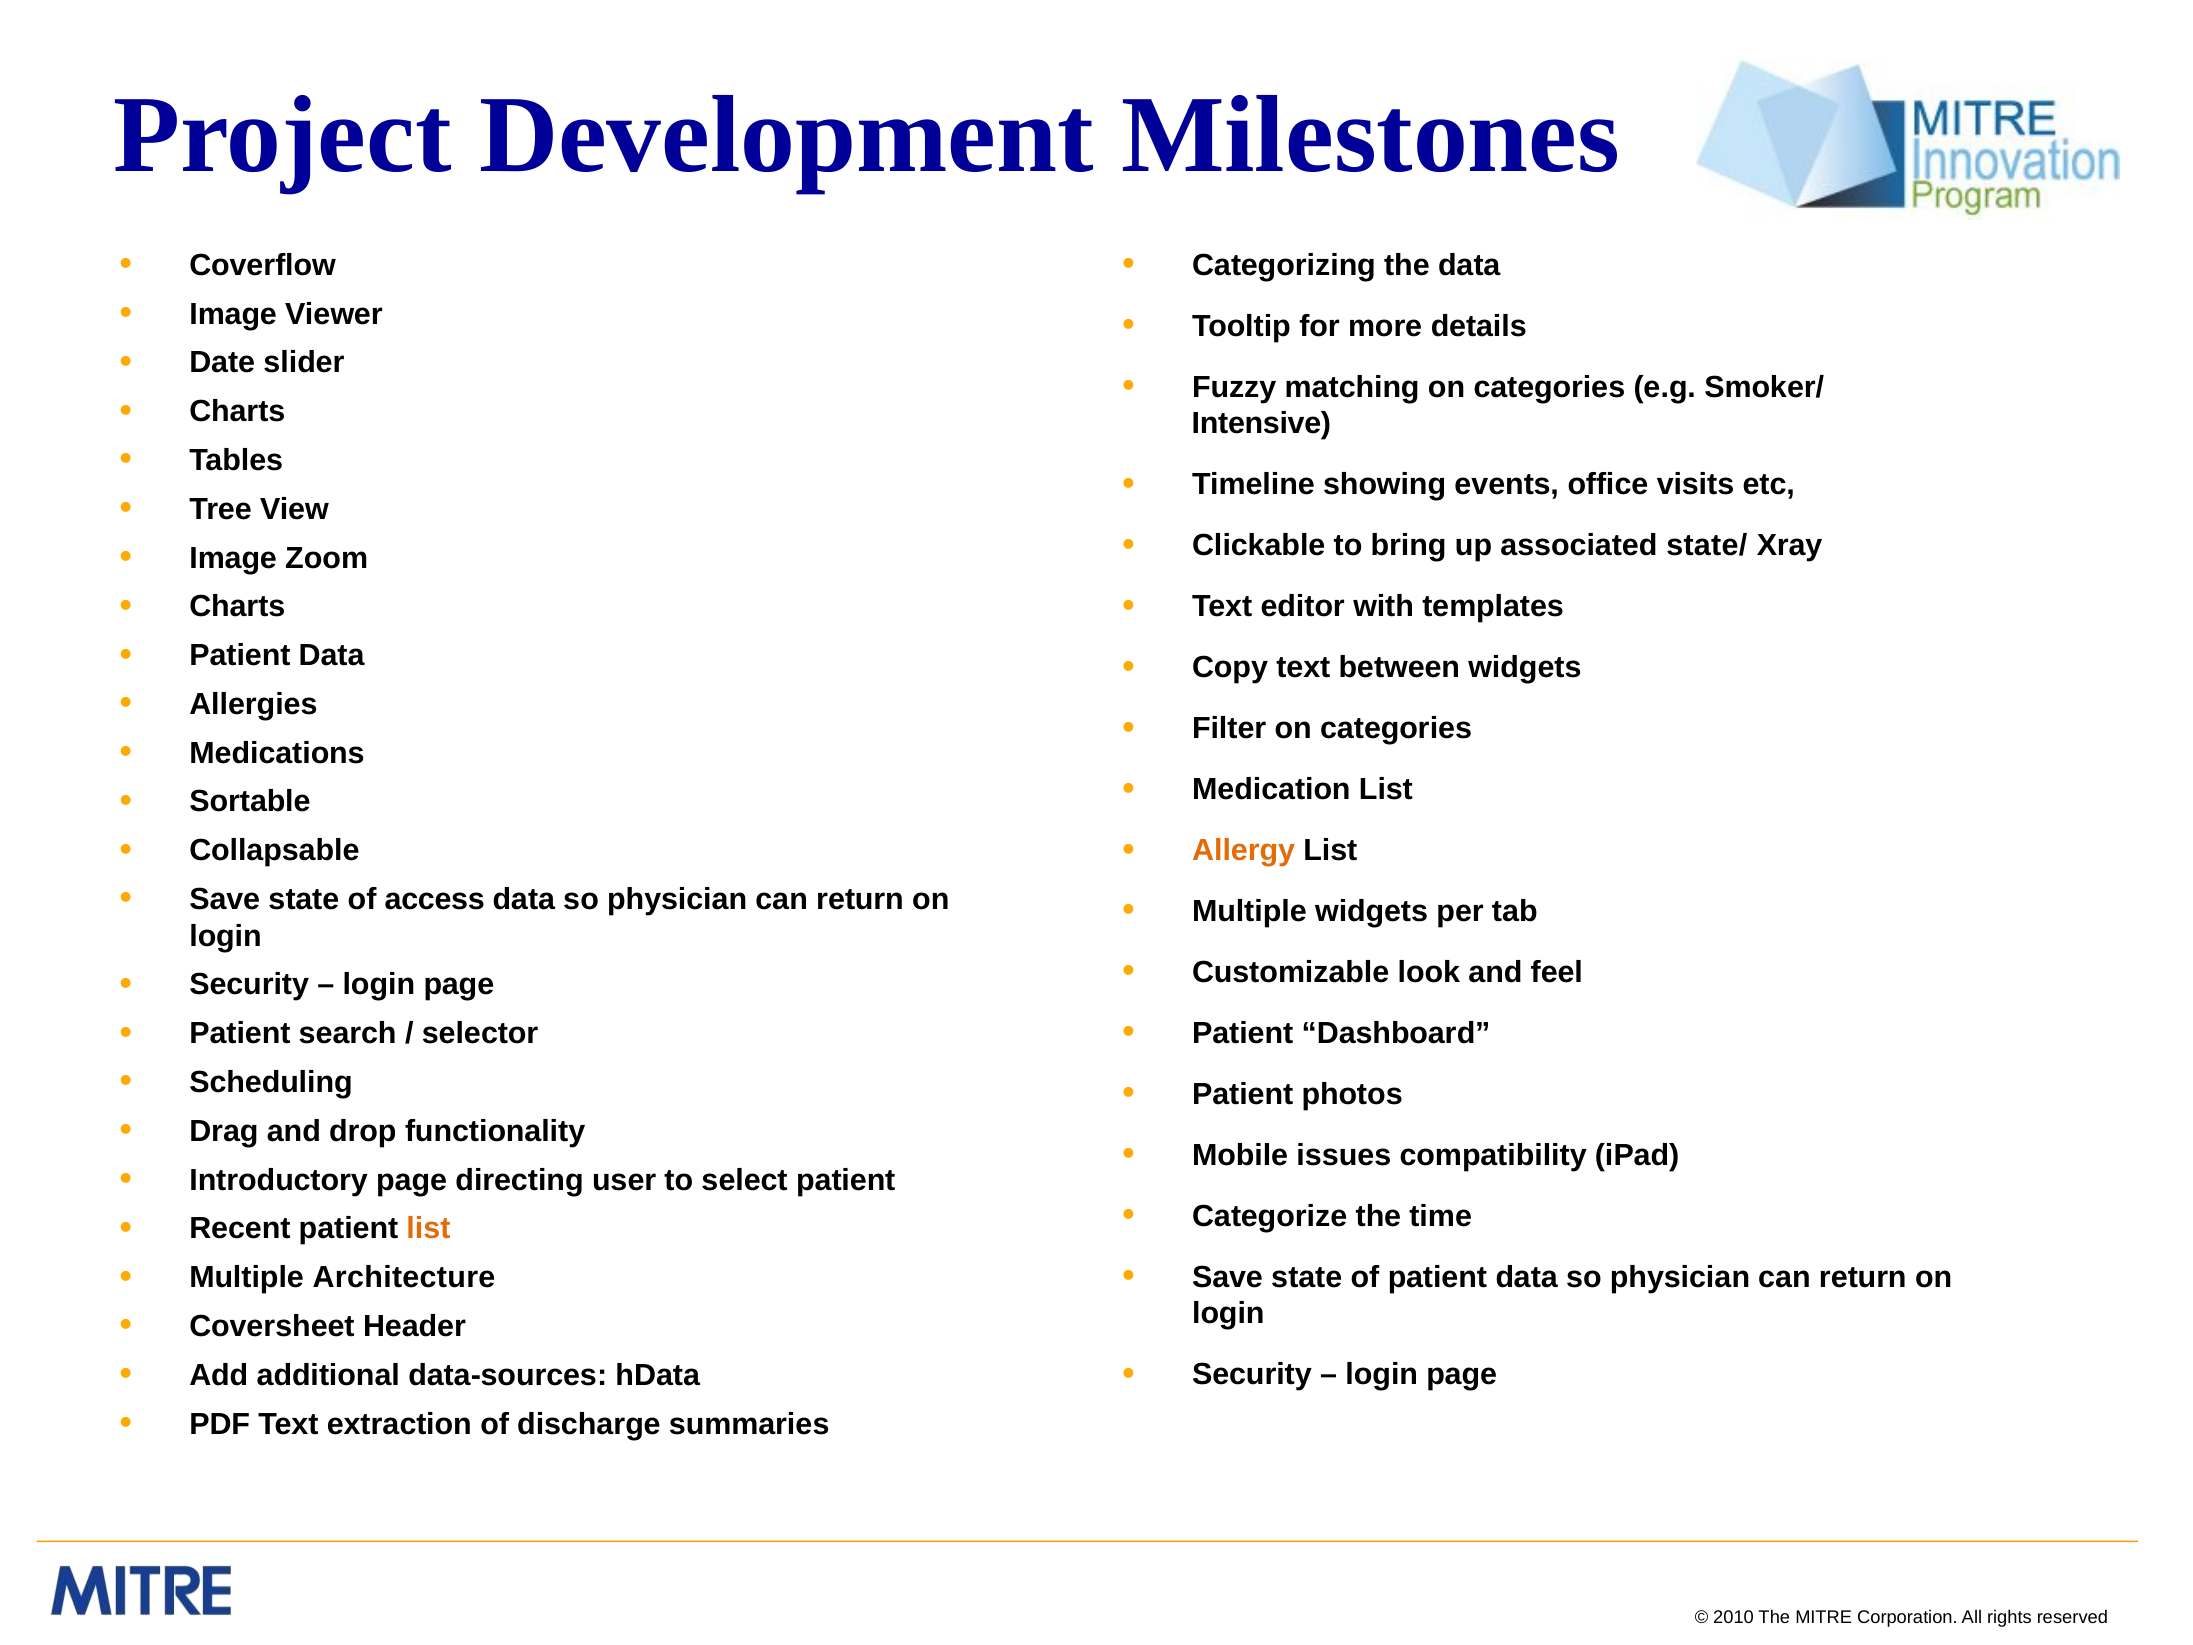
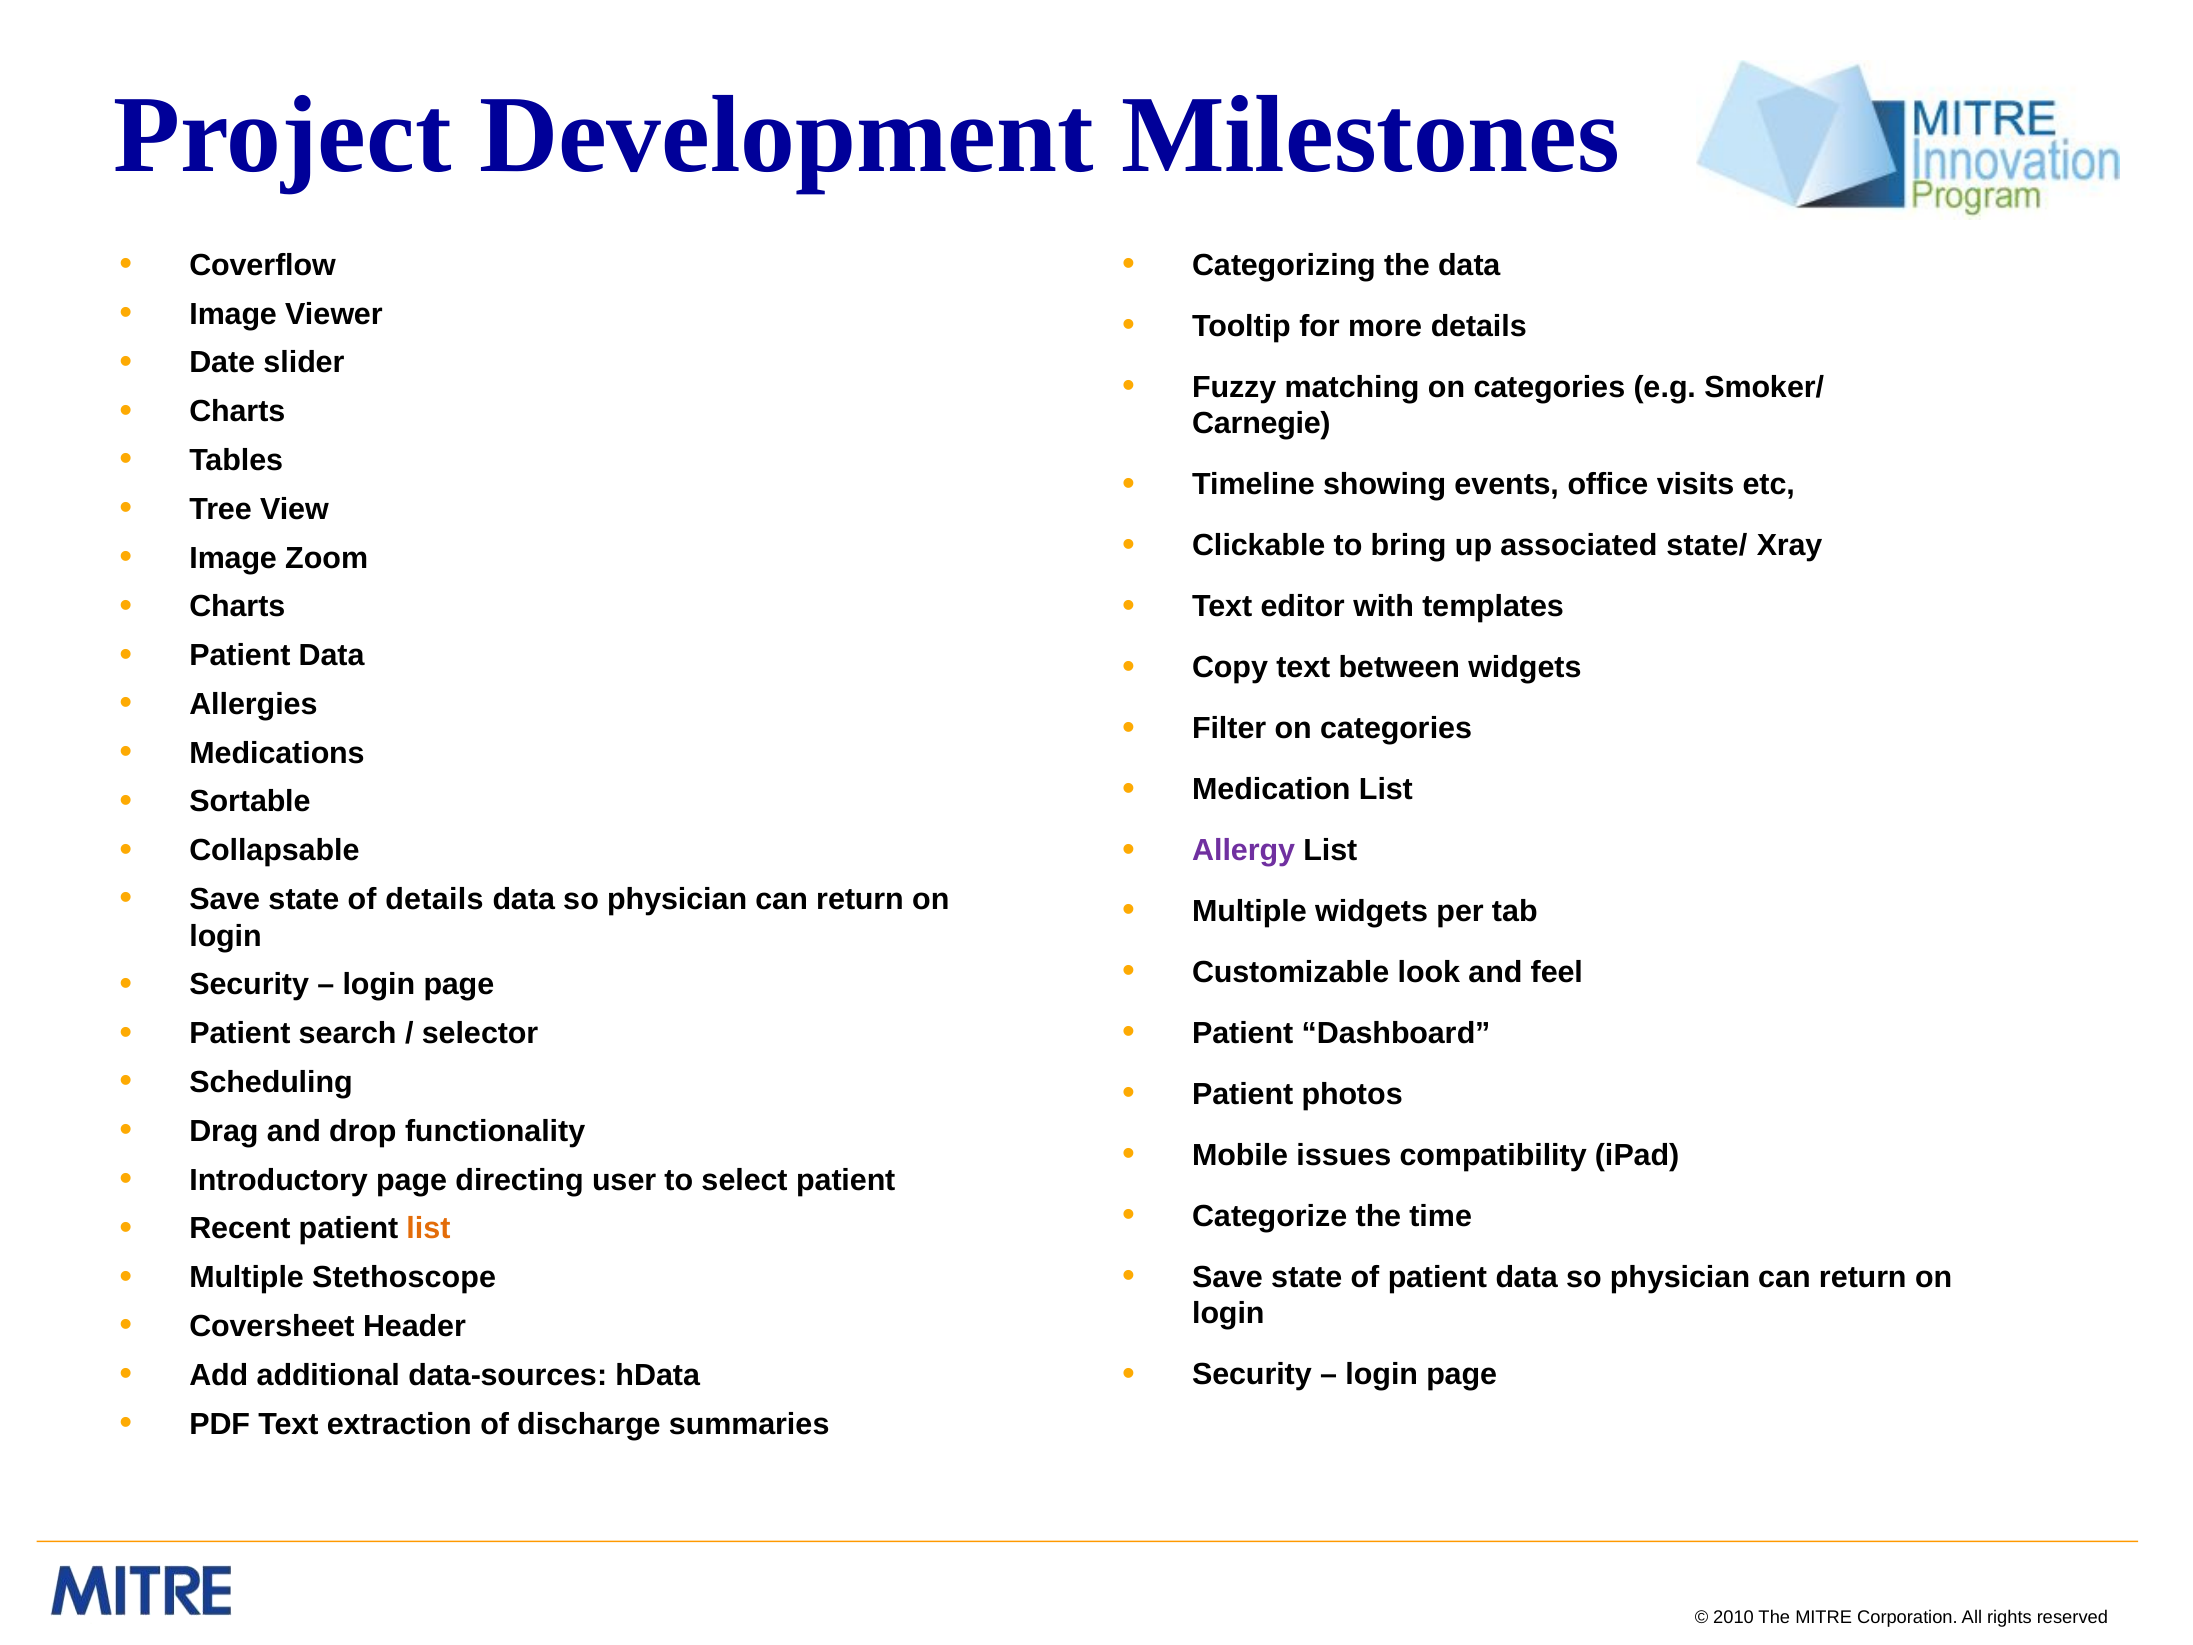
Intensive: Intensive -> Carnegie
Allergy colour: orange -> purple
of access: access -> details
Architecture: Architecture -> Stethoscope
